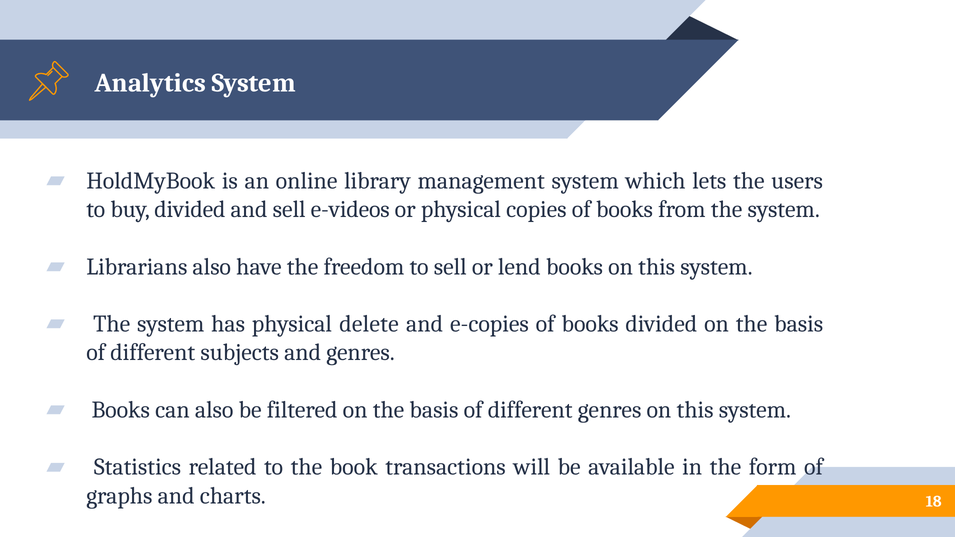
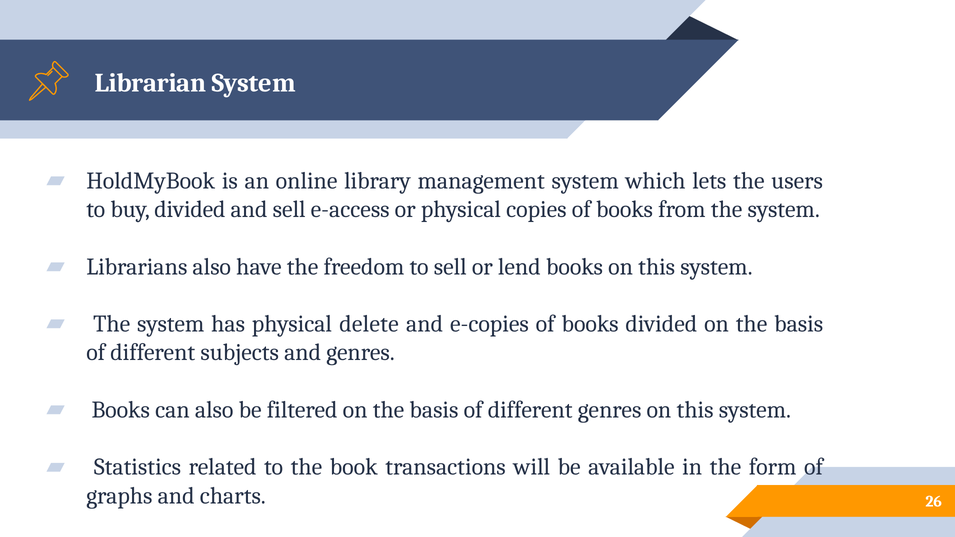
Analytics: Analytics -> Librarian
e-videos: e-videos -> e-access
18: 18 -> 26
